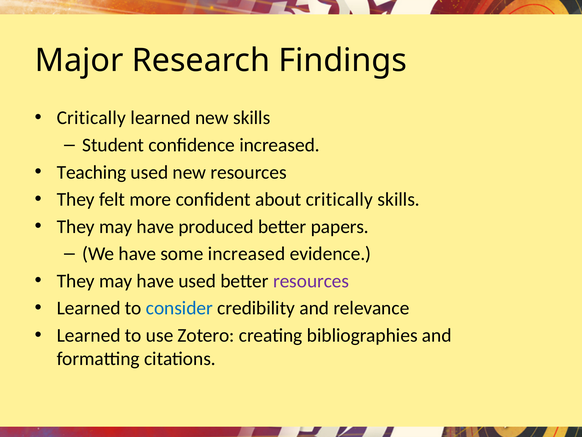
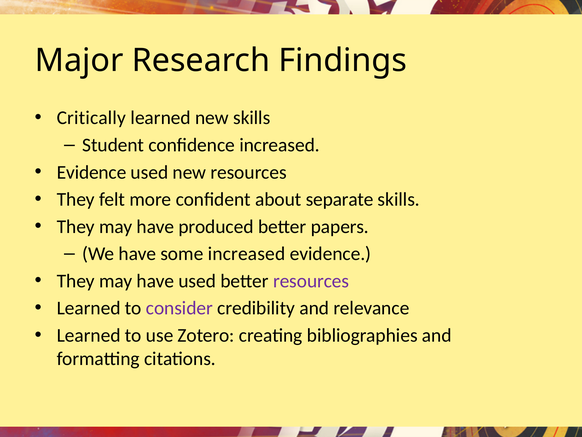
Teaching at (92, 172): Teaching -> Evidence
about critically: critically -> separate
consider colour: blue -> purple
